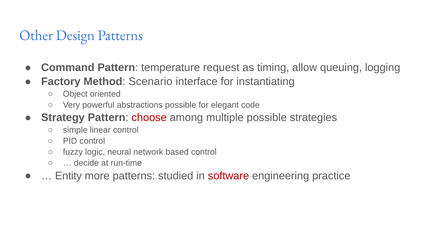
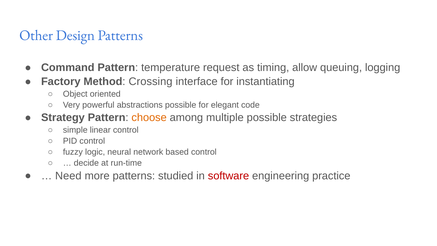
Scenario: Scenario -> Crossing
choose colour: red -> orange
Entity: Entity -> Need
